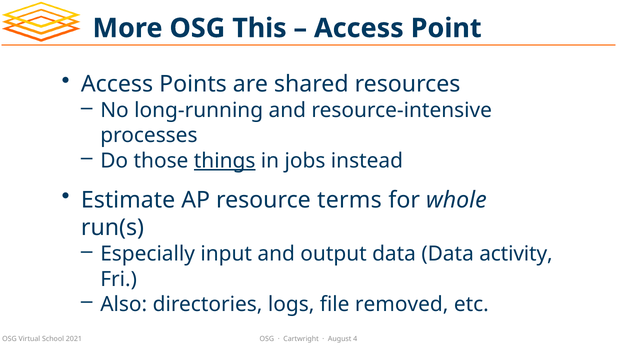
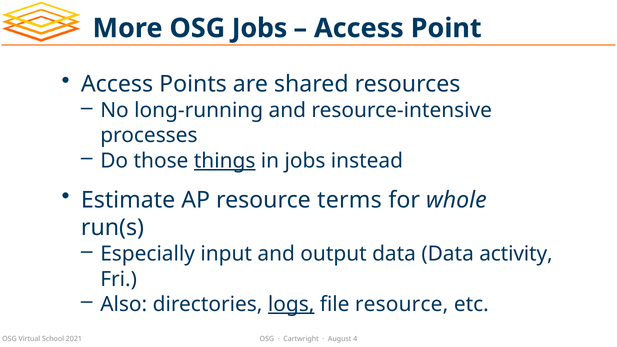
OSG This: This -> Jobs
logs underline: none -> present
file removed: removed -> resource
